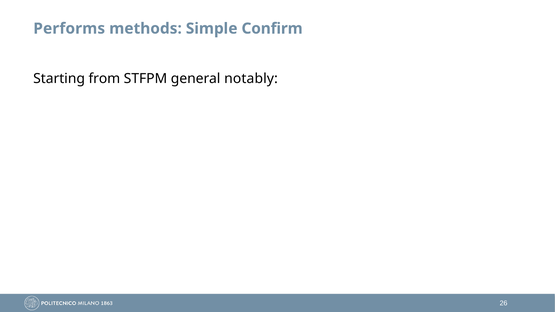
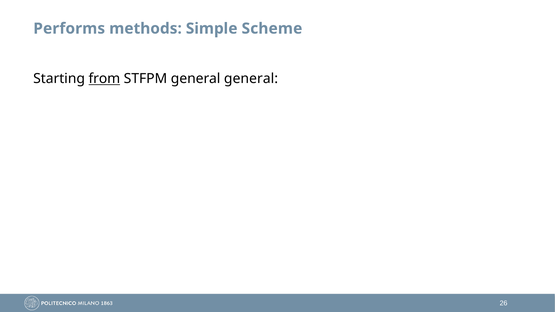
Confirm: Confirm -> Scheme
from underline: none -> present
general notably: notably -> general
